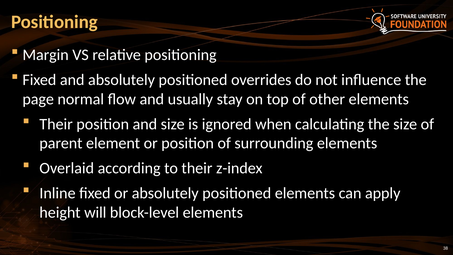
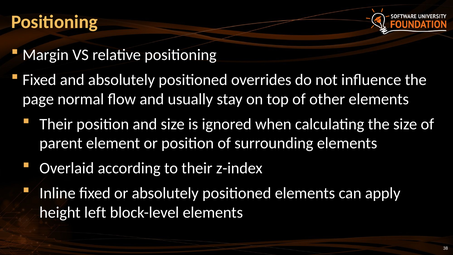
will: will -> left
